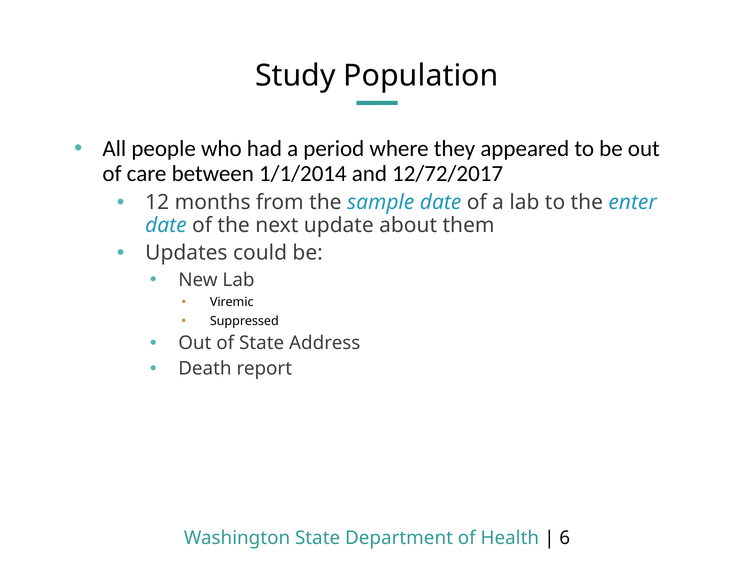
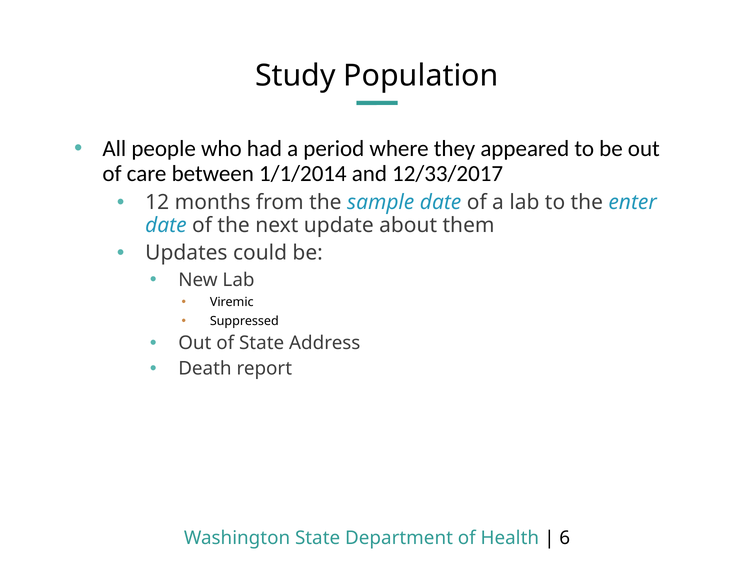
12/72/2017: 12/72/2017 -> 12/33/2017
